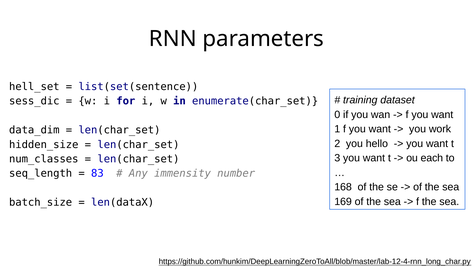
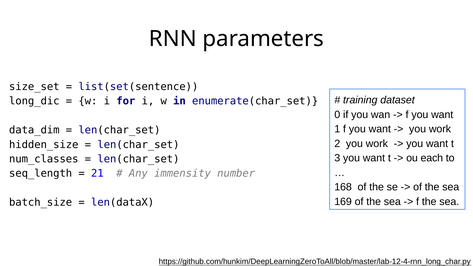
hell_set: hell_set -> size_set
sess_dic: sess_dic -> long_dic
2 you hello: hello -> work
83: 83 -> 21
